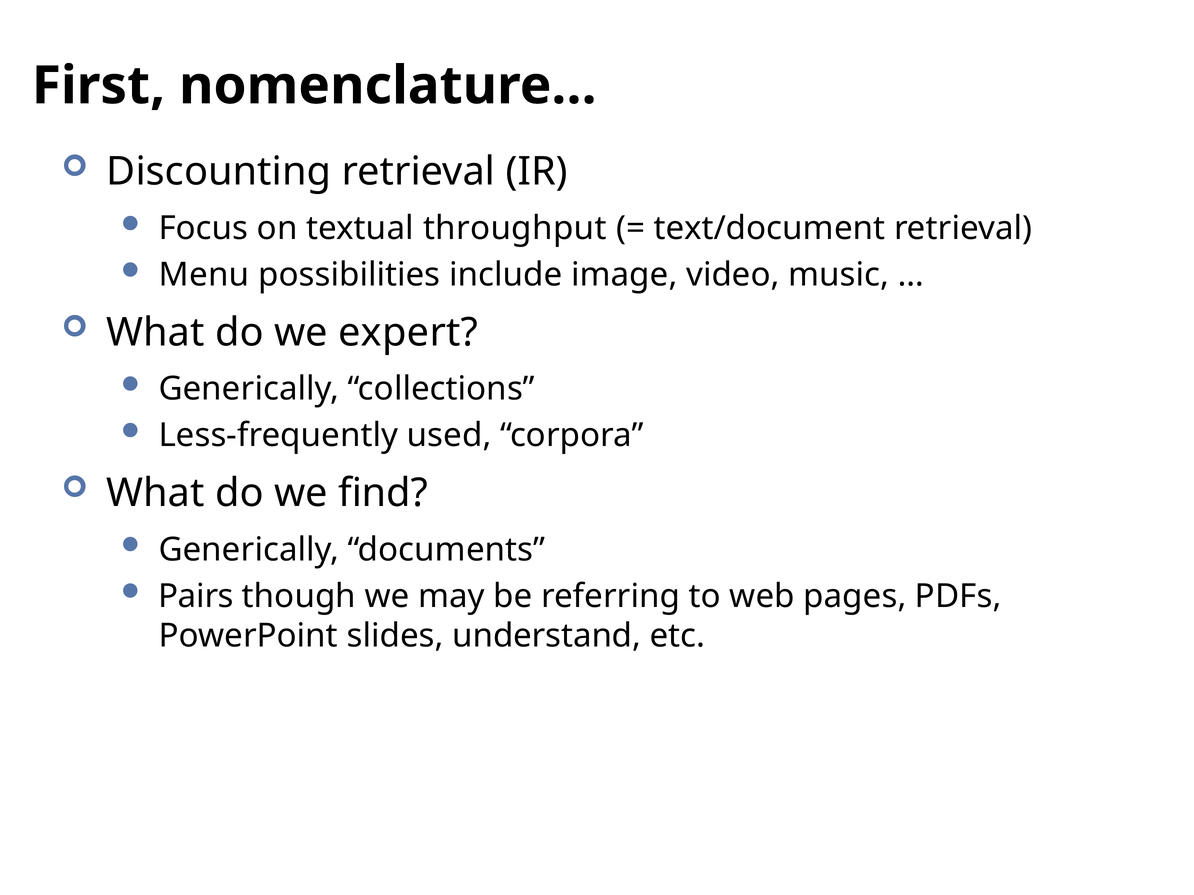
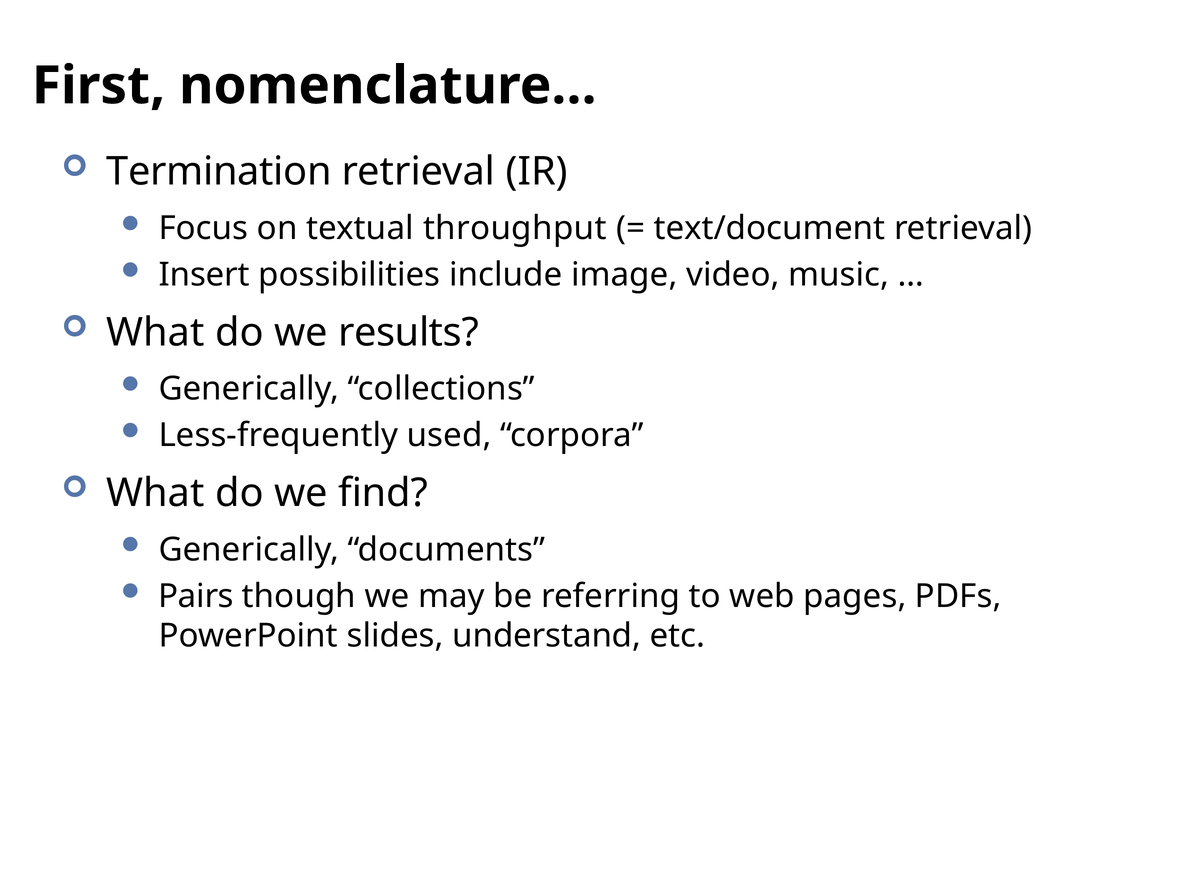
Discounting: Discounting -> Termination
Menu: Menu -> Insert
expert: expert -> results
